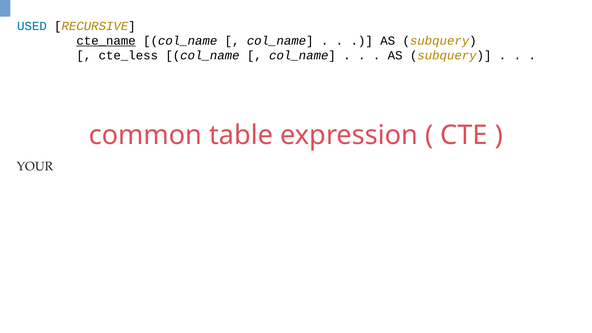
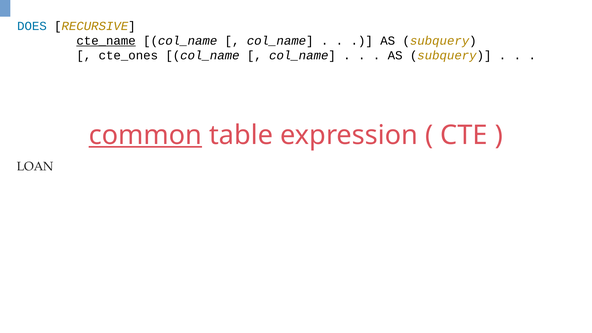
USED: USED -> DOES
cte_less: cte_less -> cte_ones
common underline: none -> present
YOUR: YOUR -> LOAN
